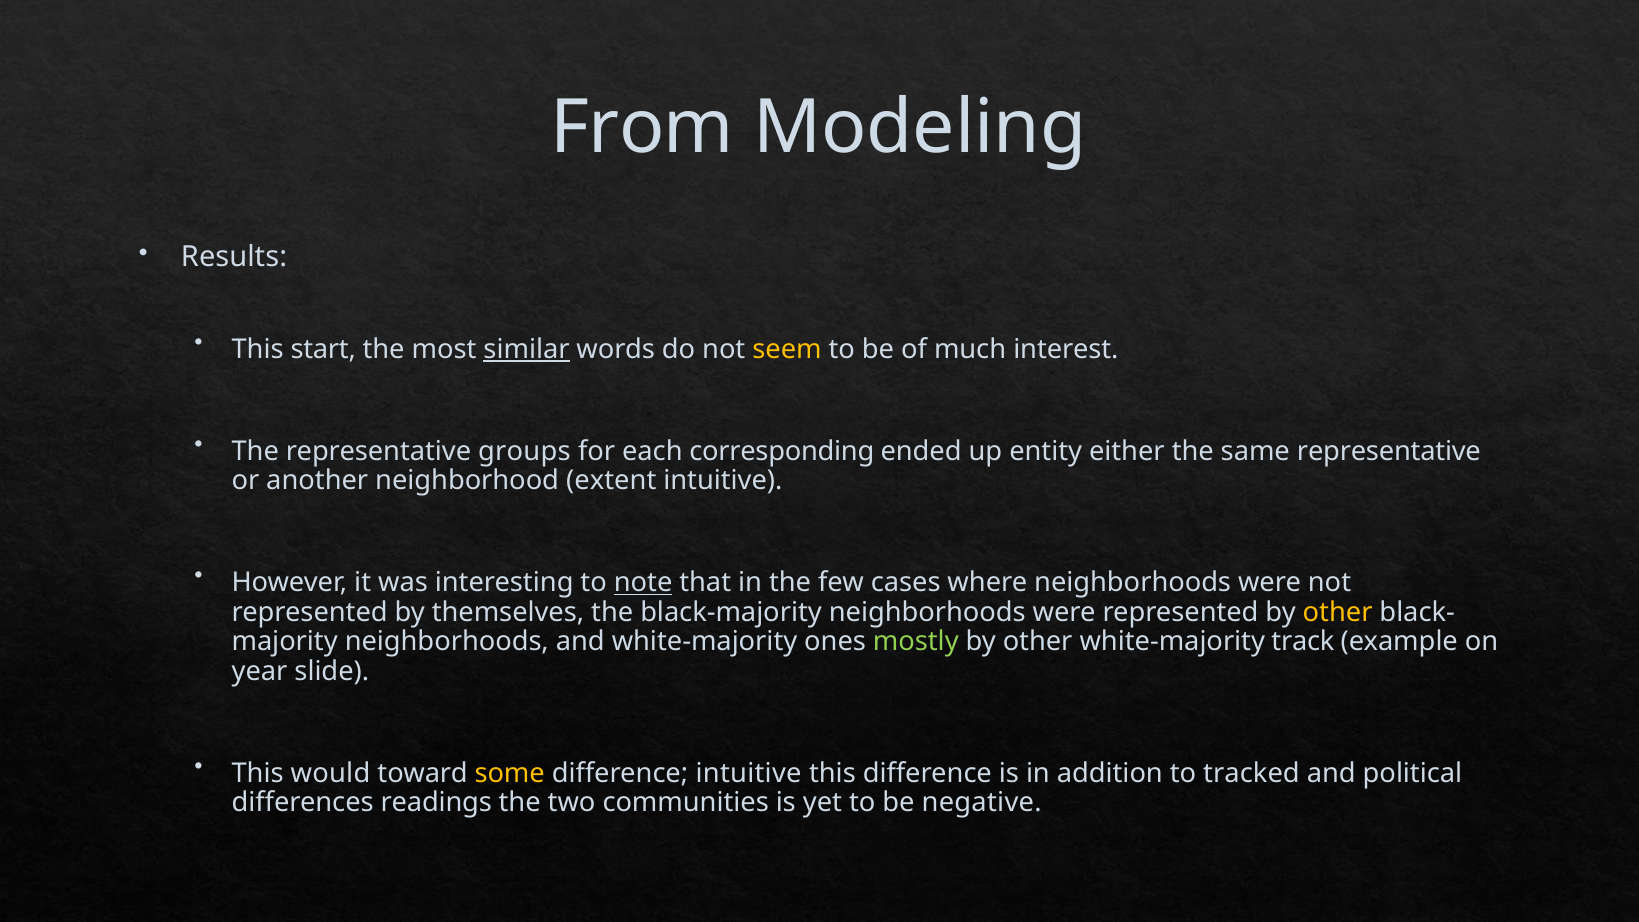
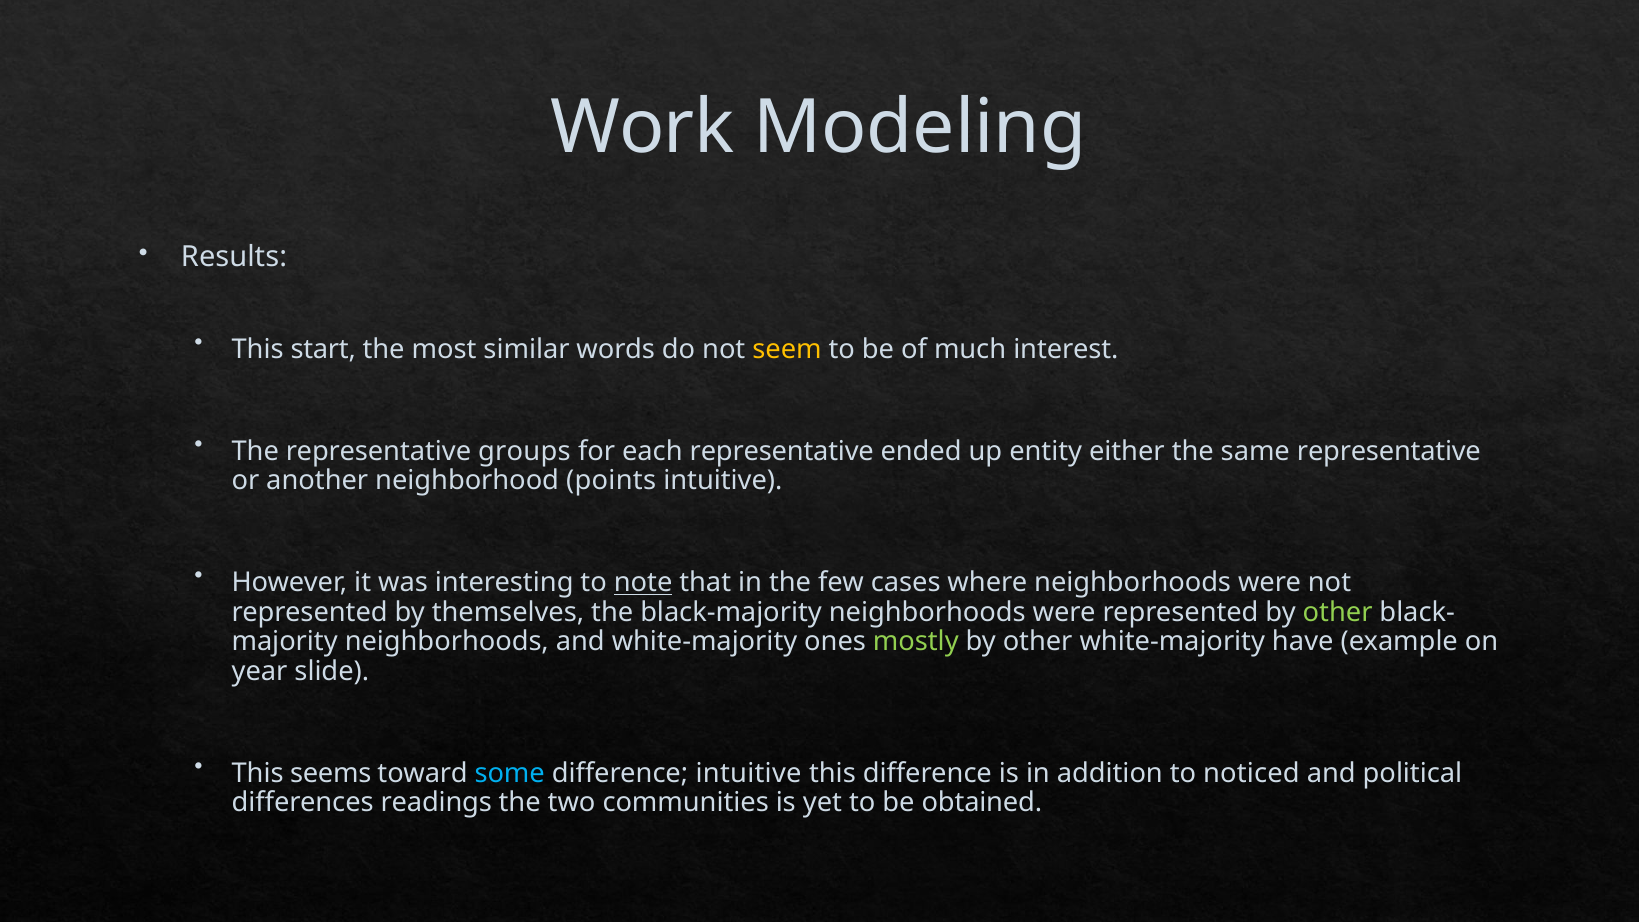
From: From -> Work
similar underline: present -> none
each corresponding: corresponding -> representative
extent: extent -> points
other at (1338, 612) colour: yellow -> light green
track: track -> have
would: would -> seems
some colour: yellow -> light blue
tracked: tracked -> noticed
negative: negative -> obtained
